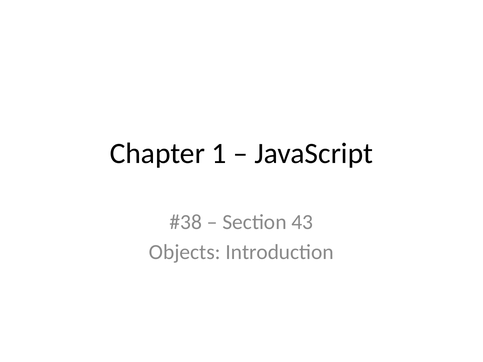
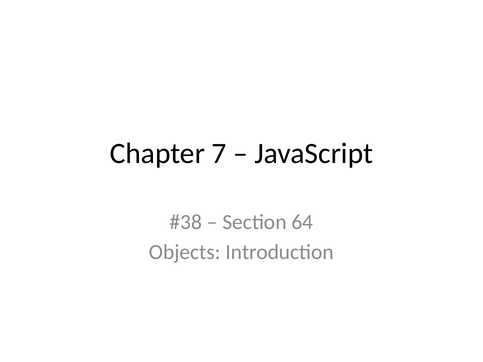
1: 1 -> 7
43: 43 -> 64
